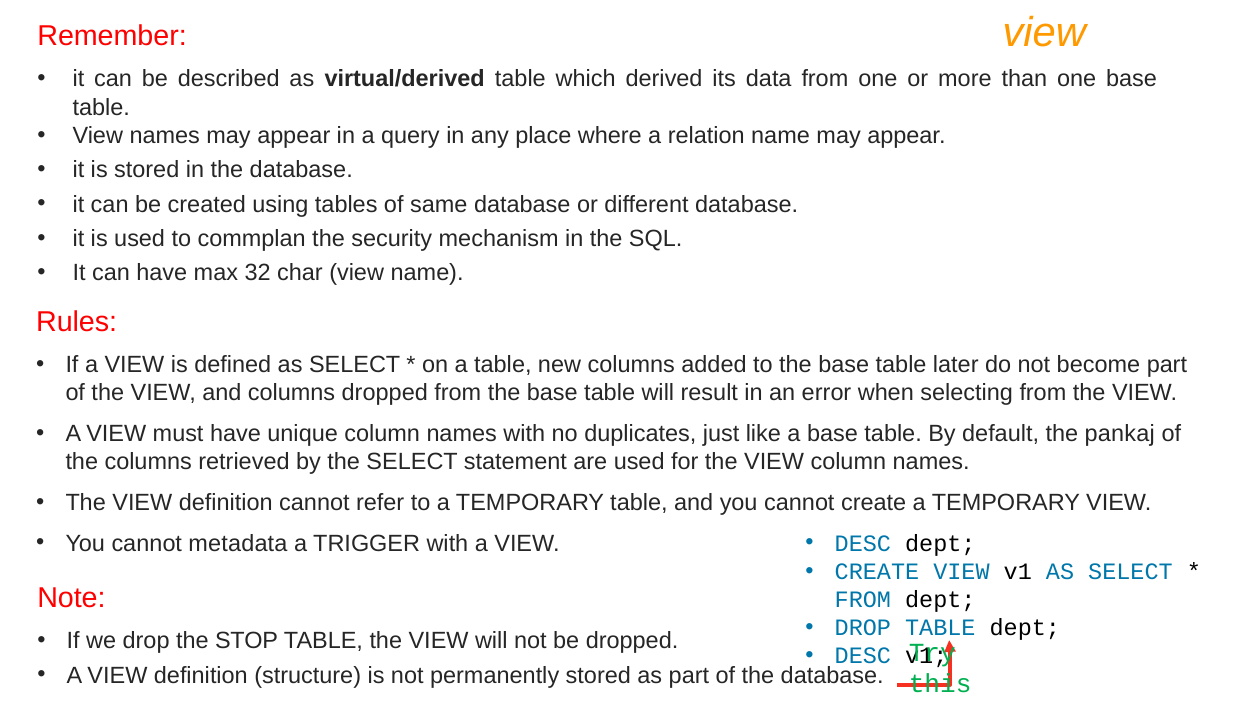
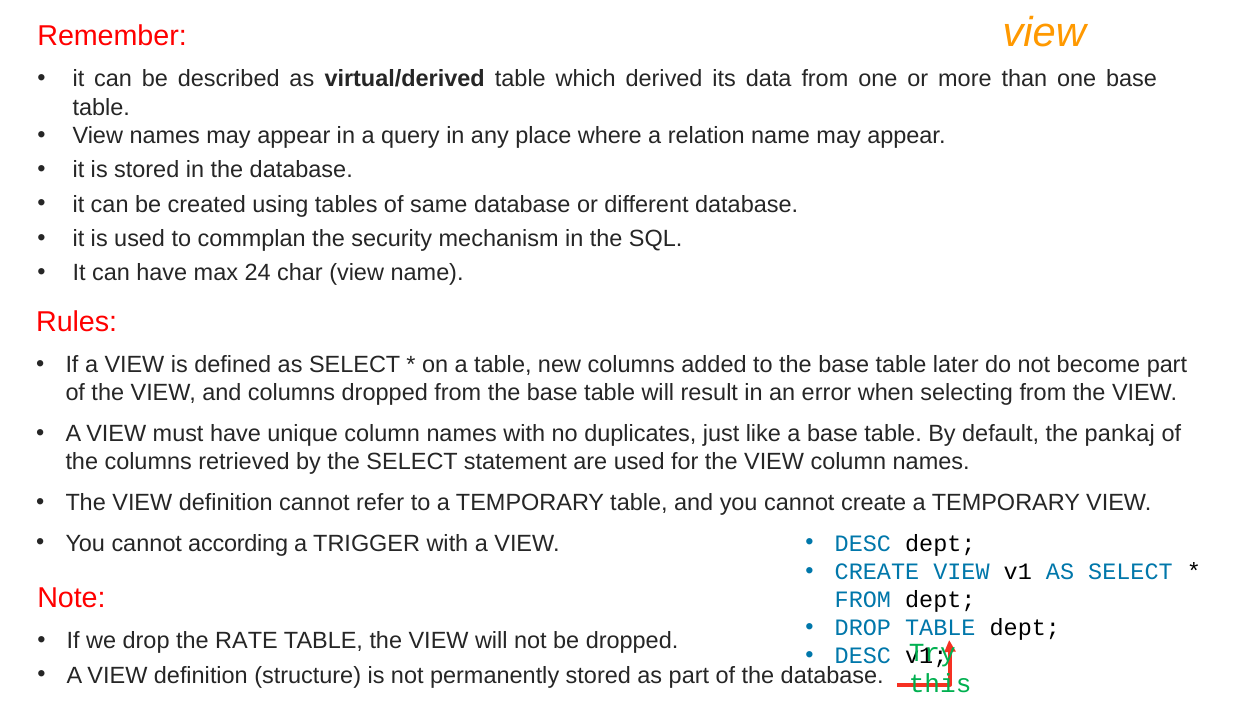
32: 32 -> 24
metadata: metadata -> according
STOP: STOP -> RATE
